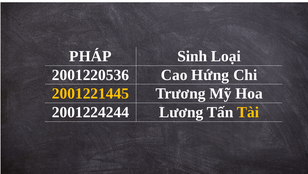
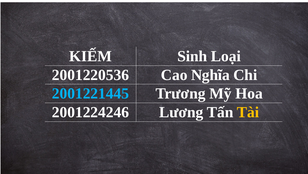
PHÁP: PHÁP -> KIẾM
Hứng: Hứng -> Nghĩa
2001221445 colour: yellow -> light blue
2001224244: 2001224244 -> 2001224246
